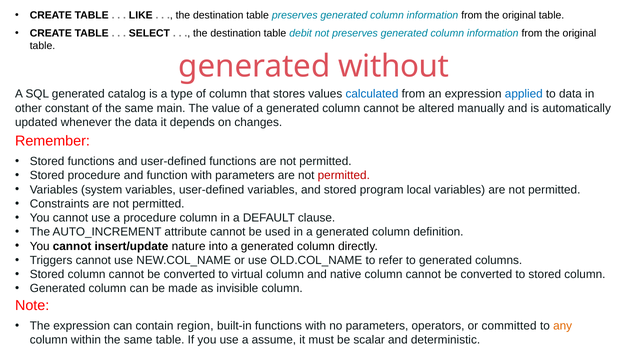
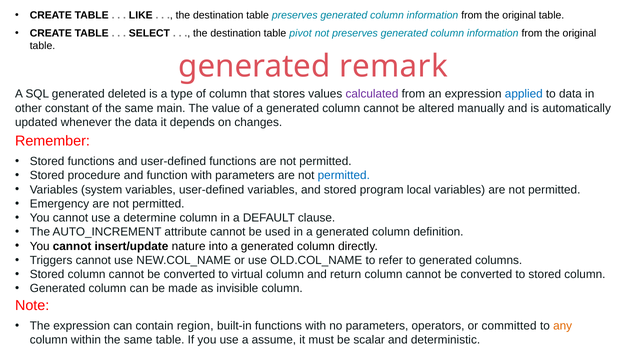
debit: debit -> pivot
without: without -> remark
catalog: catalog -> deleted
calculated colour: blue -> purple
permitted at (344, 175) colour: red -> blue
Constraints: Constraints -> Emergency
a procedure: procedure -> determine
native: native -> return
